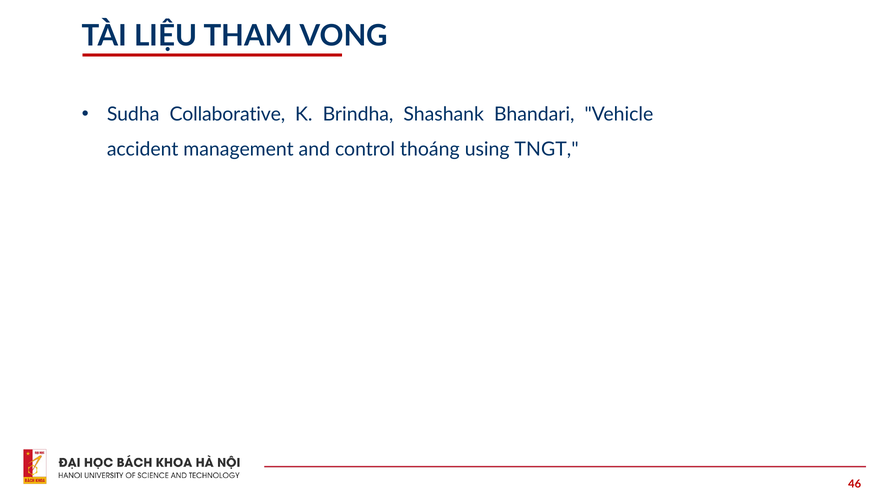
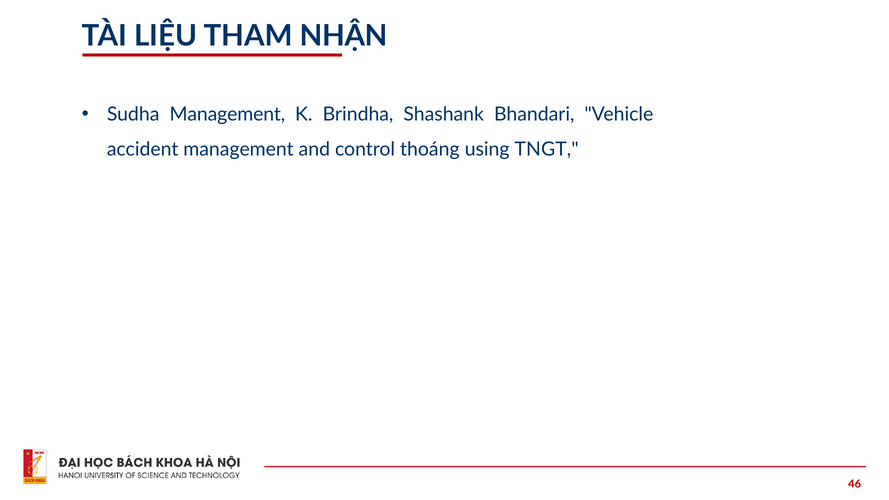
VONG: VONG -> NHẬN
Sudha Collaborative: Collaborative -> Management
